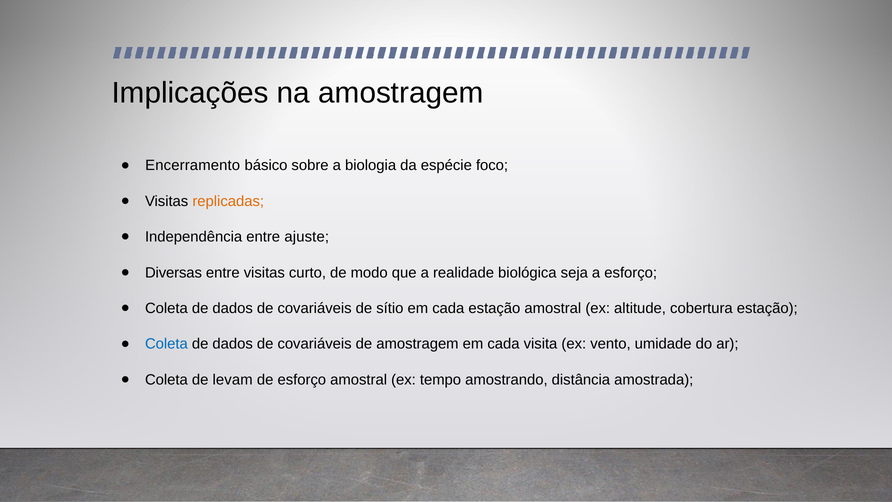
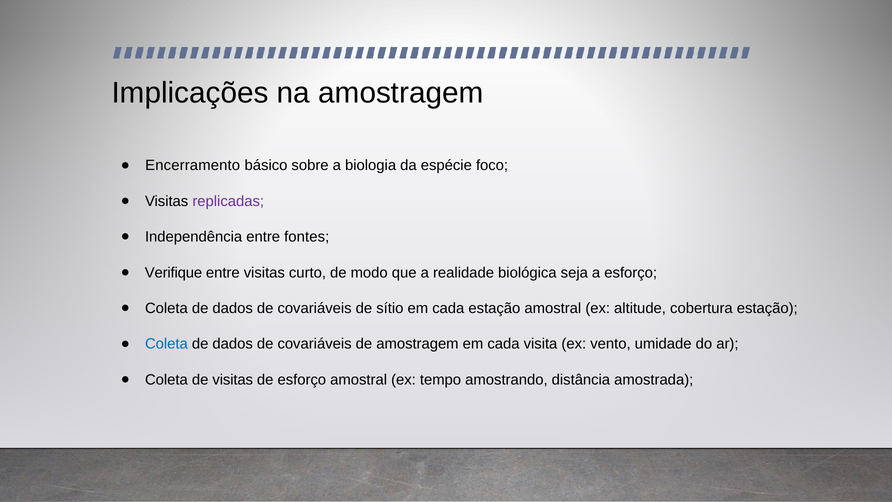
replicadas colour: orange -> purple
ajuste: ajuste -> fontes
Diversas: Diversas -> Verifique
de levam: levam -> visitas
